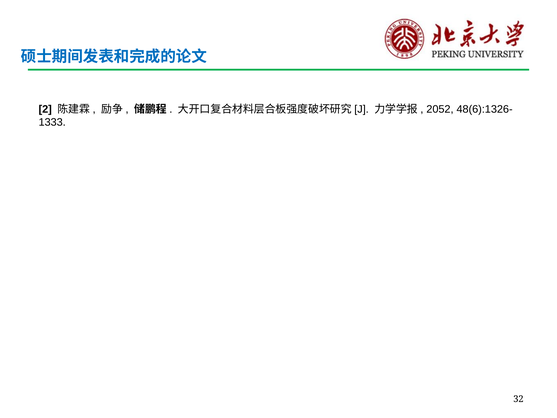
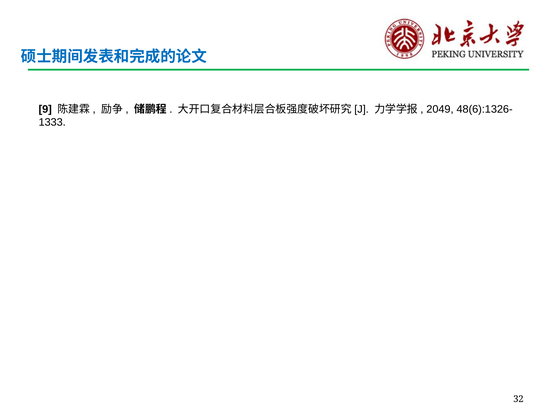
2: 2 -> 9
2052: 2052 -> 2049
